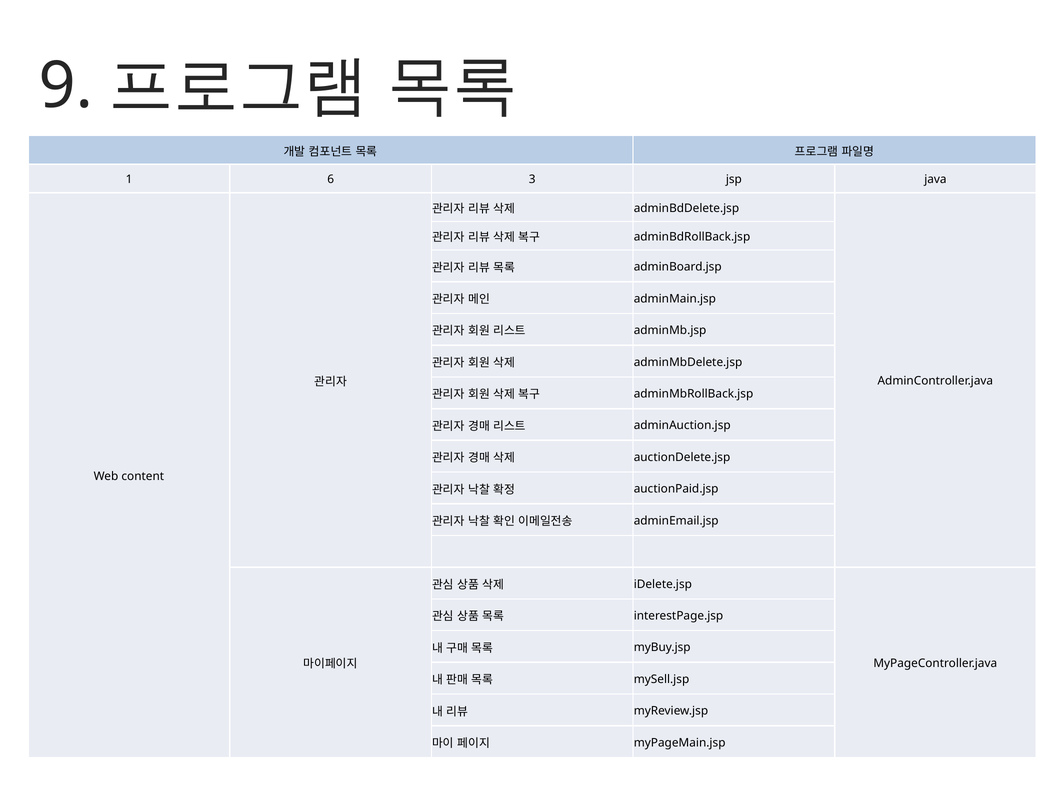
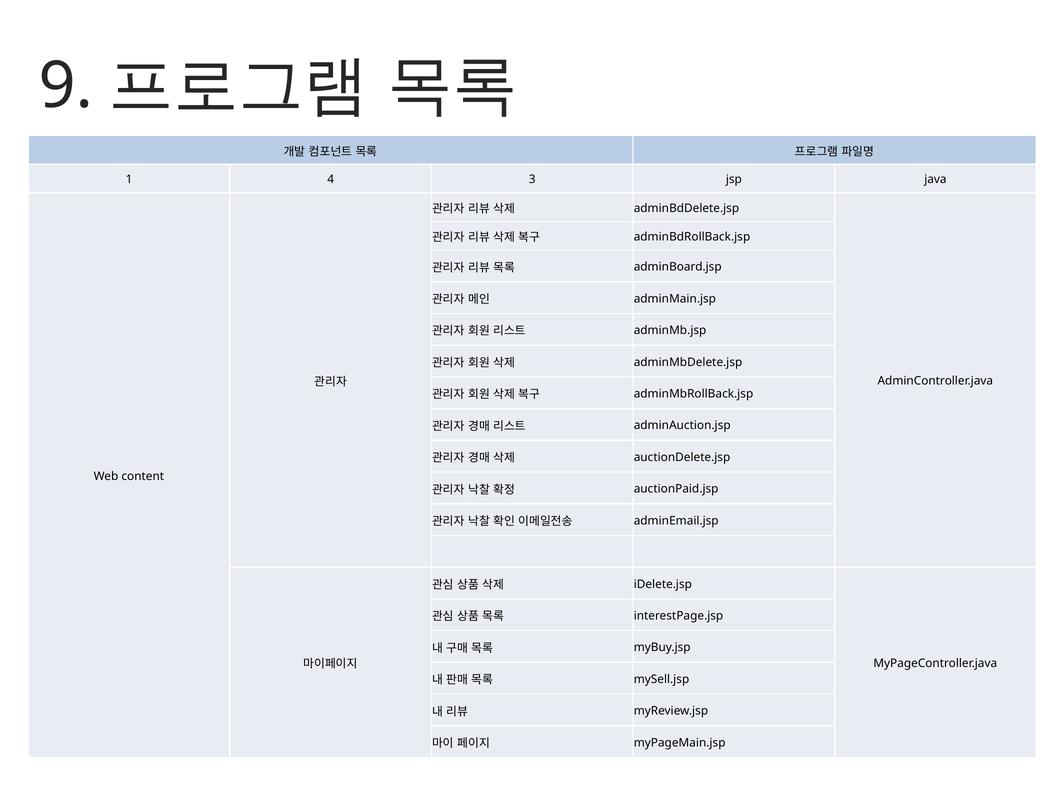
6: 6 -> 4
